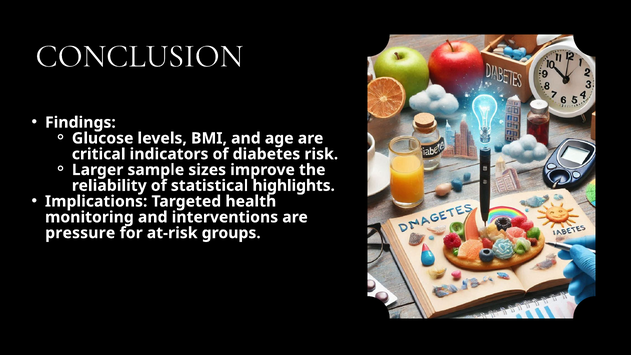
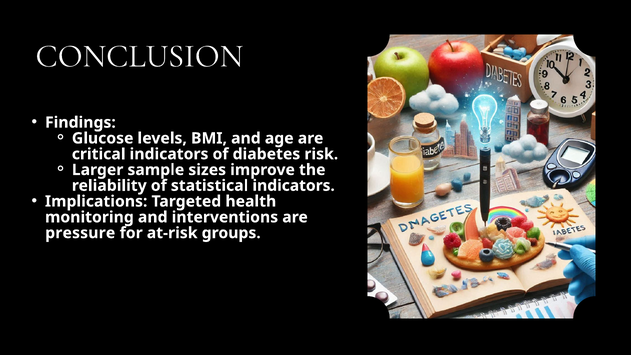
statistical highlights: highlights -> indicators
